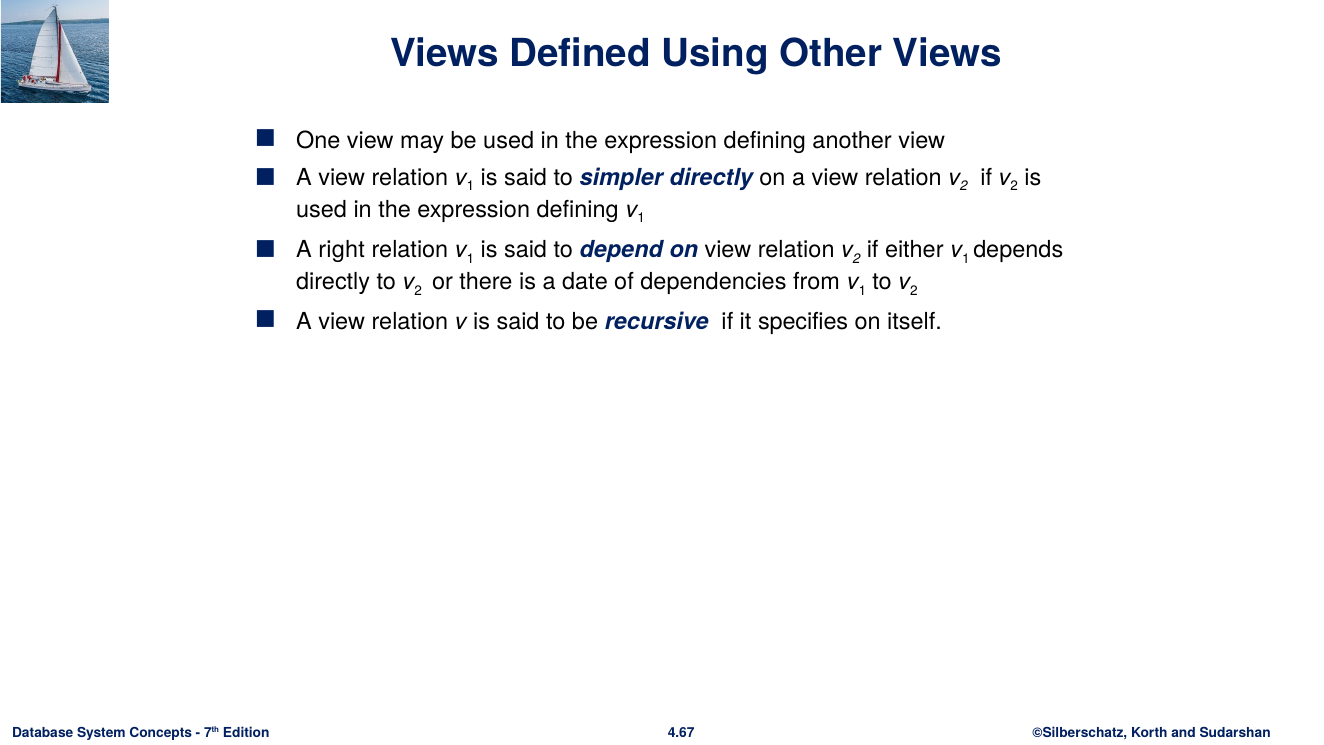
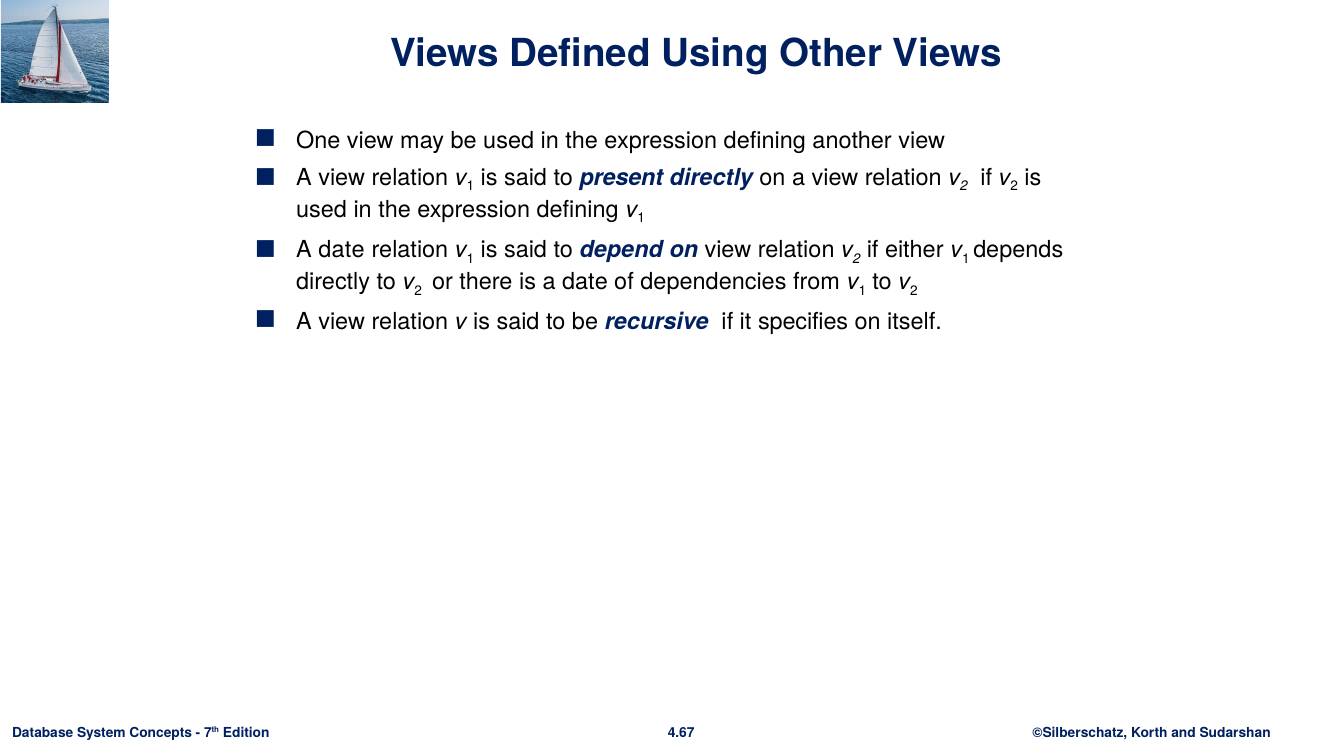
simpler: simpler -> present
right at (342, 249): right -> date
